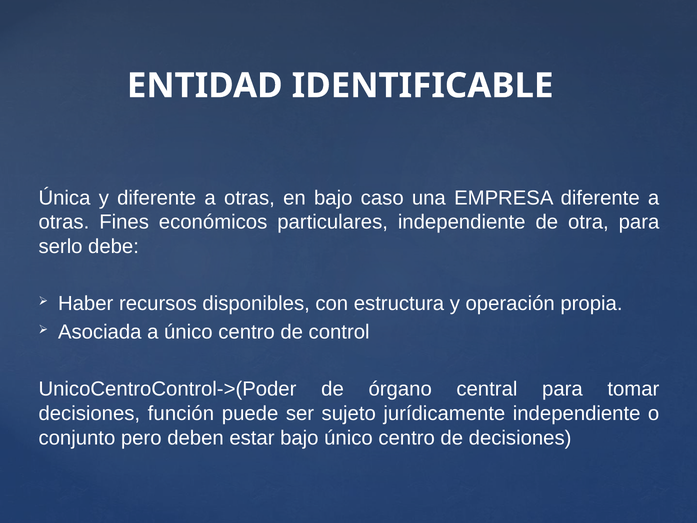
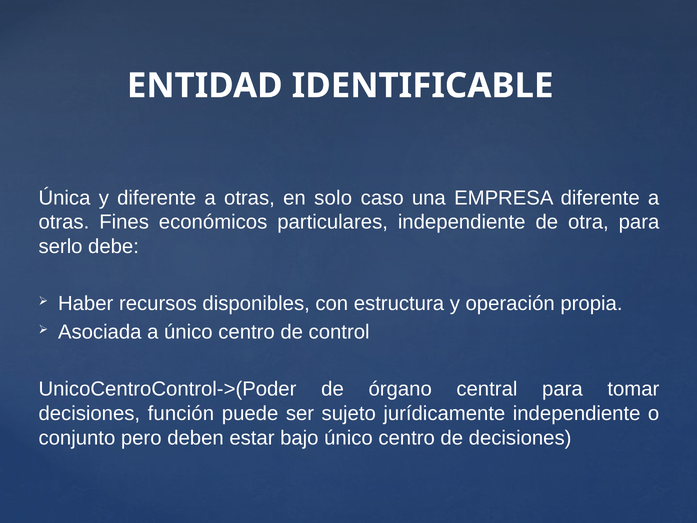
en bajo: bajo -> solo
